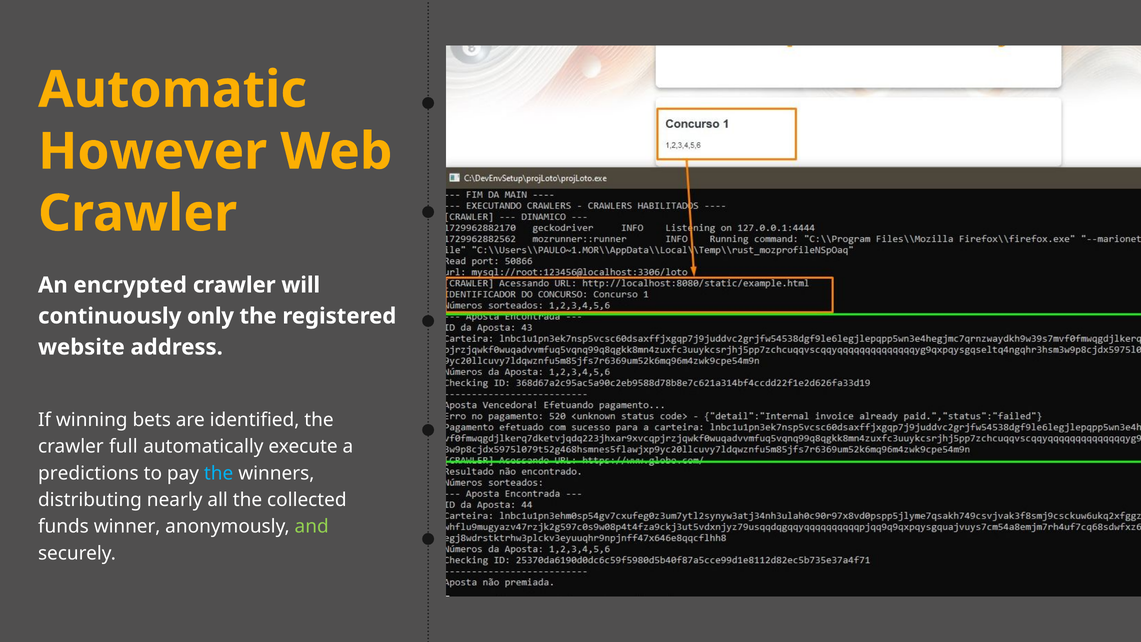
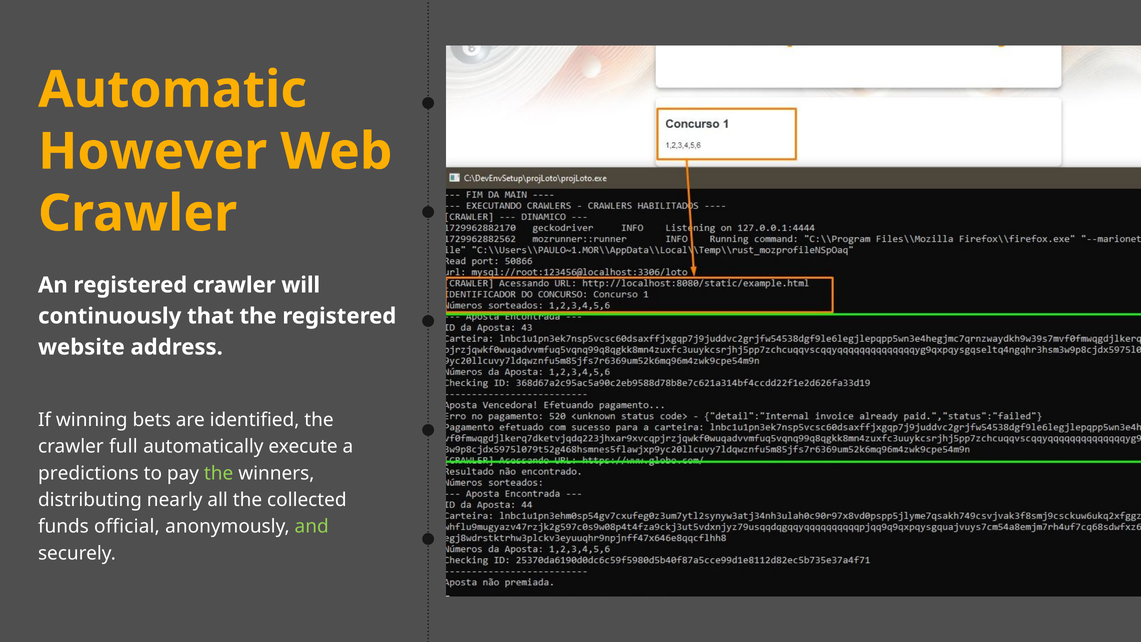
An encrypted: encrypted -> registered
only: only -> that
the at (219, 473) colour: light blue -> light green
winner: winner -> official
